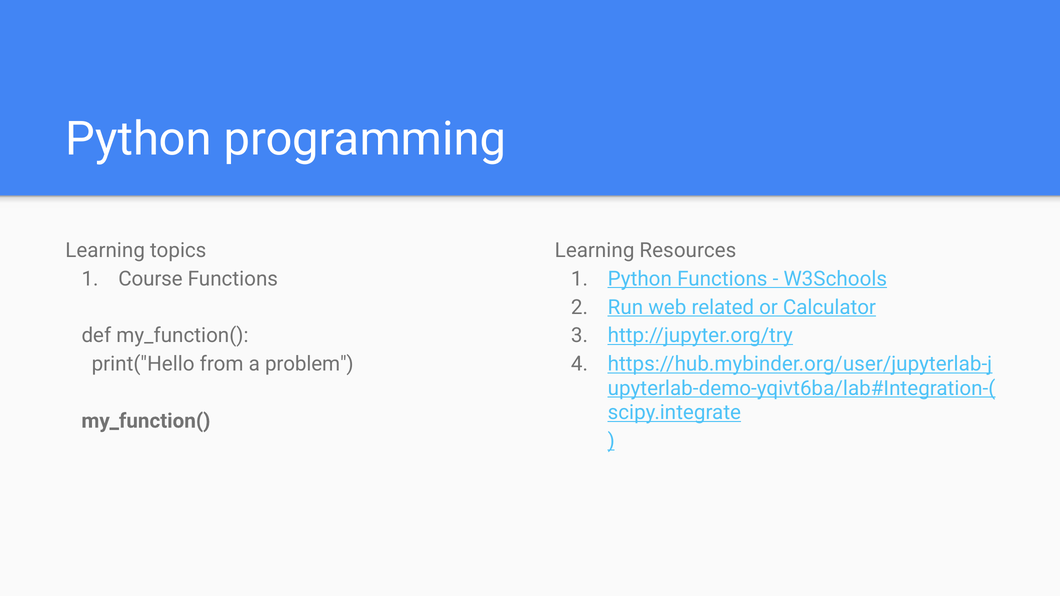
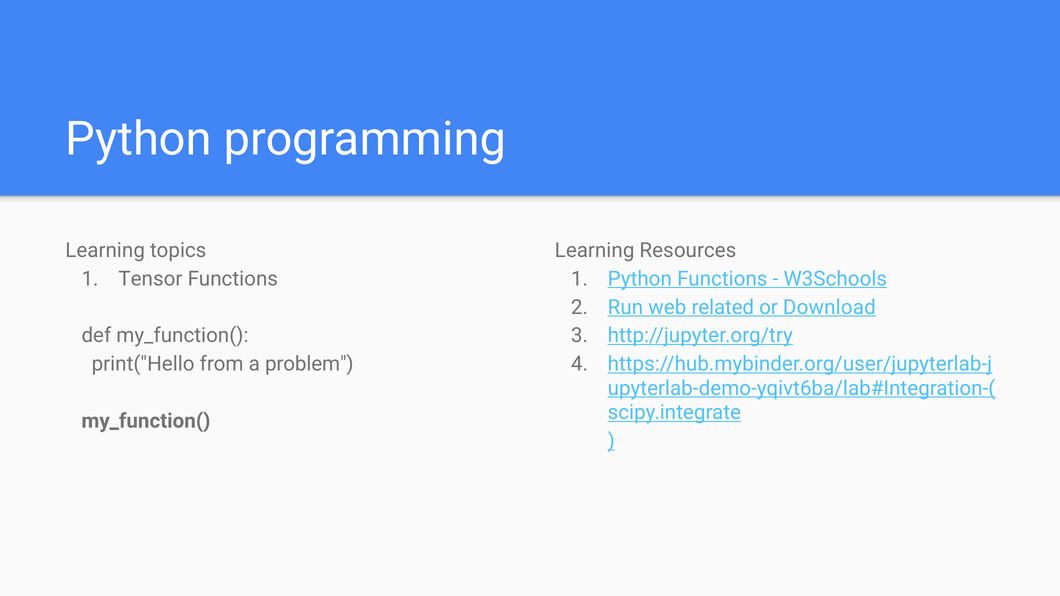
Course: Course -> Tensor
Calculator: Calculator -> Download
